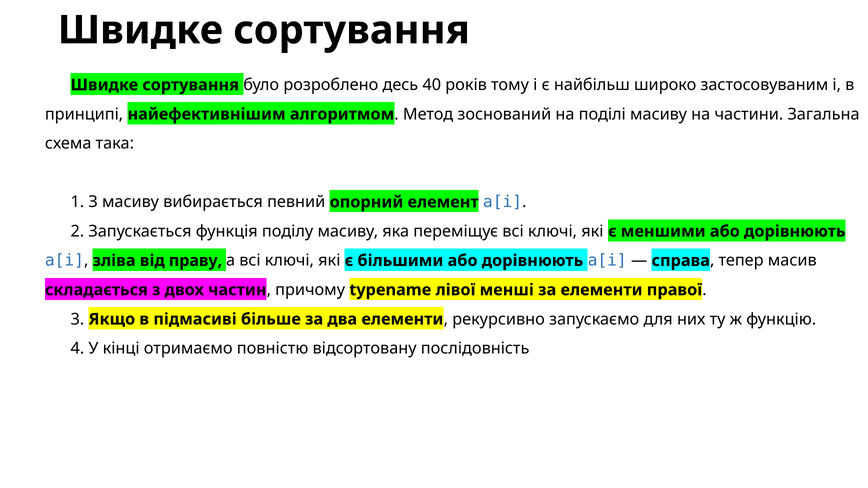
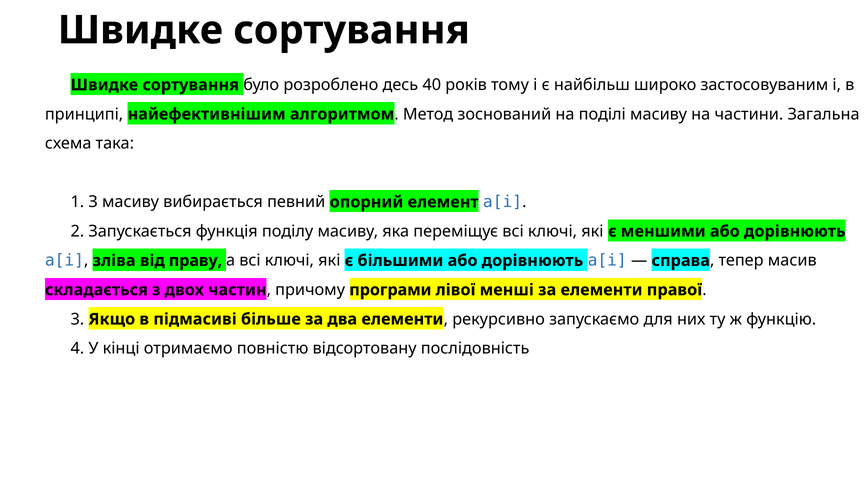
typename: typename -> програми
